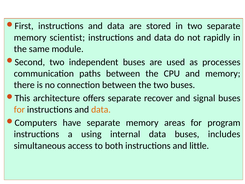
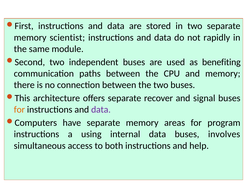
processes: processes -> benefiting
data at (101, 109) colour: orange -> purple
includes: includes -> involves
little: little -> help
